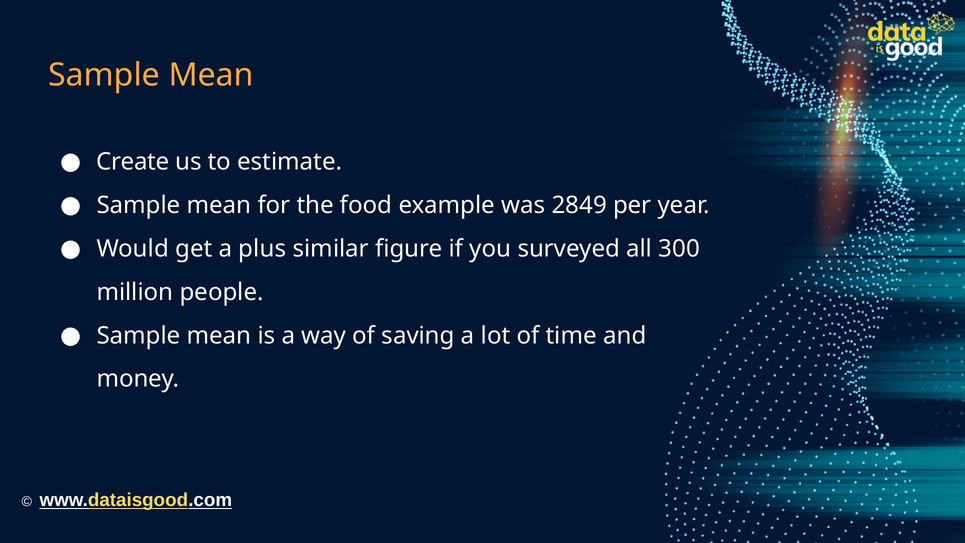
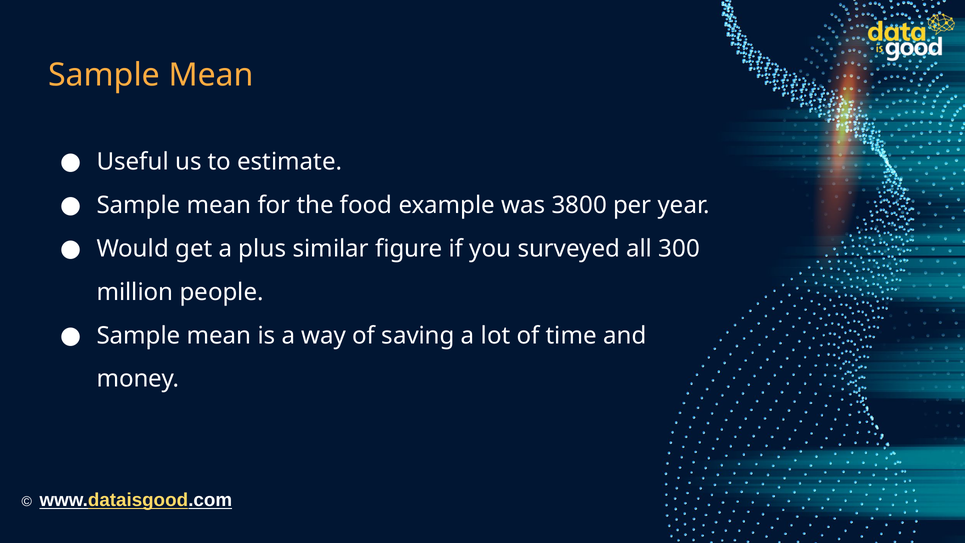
Create: Create -> Useful
2849: 2849 -> 3800
